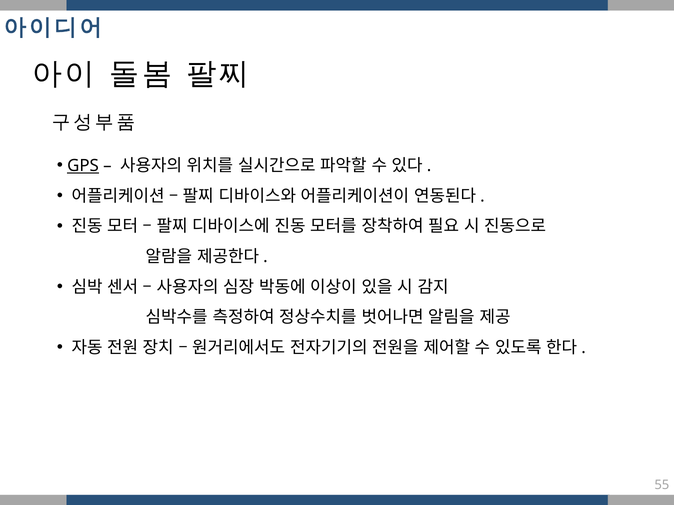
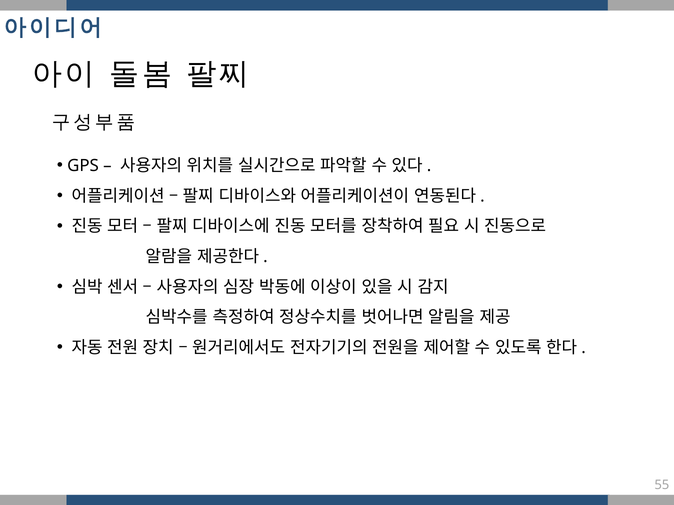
GPS underline: present -> none
